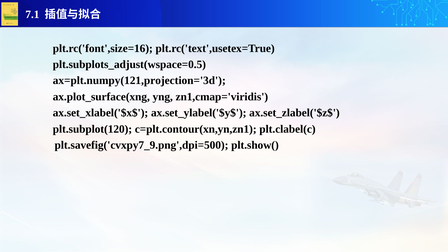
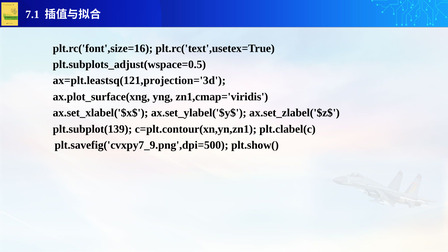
ax=plt.numpy(121,projection='3d: ax=plt.numpy(121,projection='3d -> ax=plt.leastsq(121,projection='3d
plt.subplot(120: plt.subplot(120 -> plt.subplot(139
